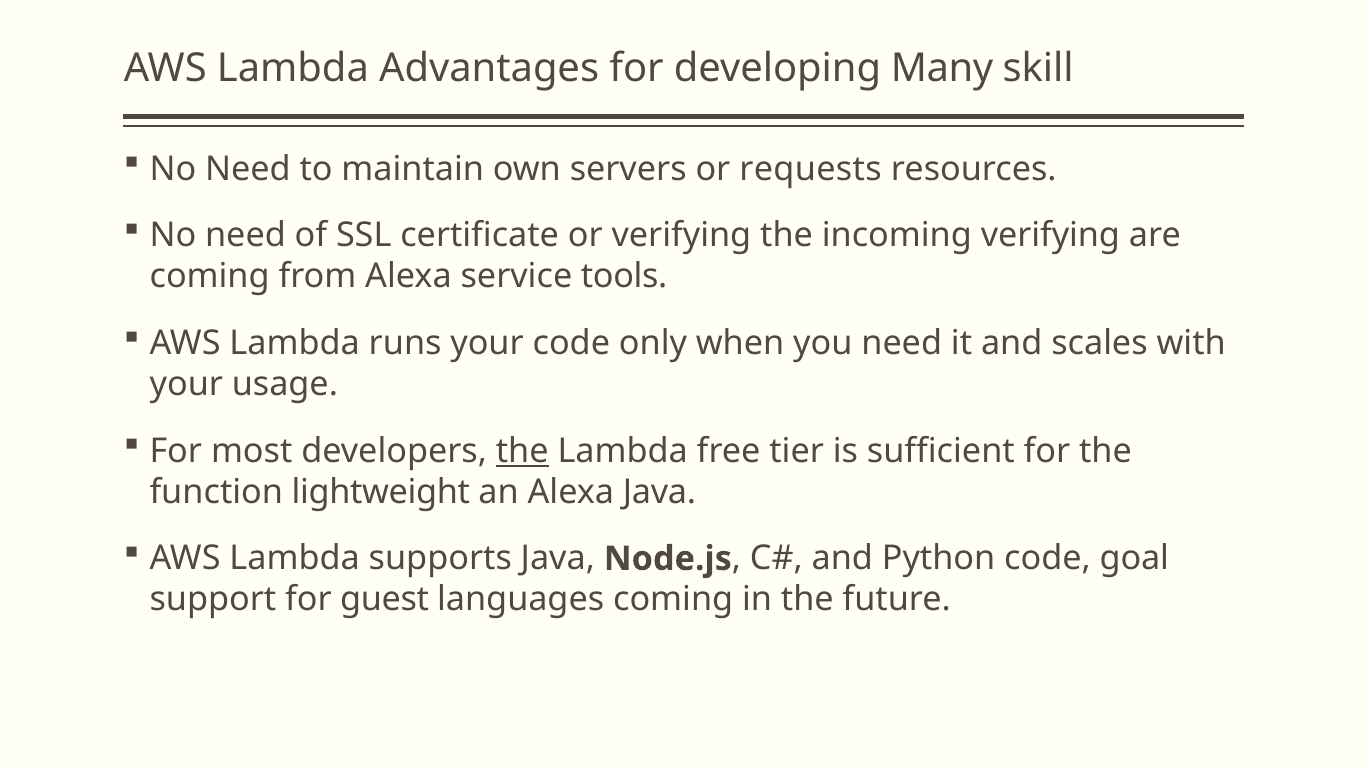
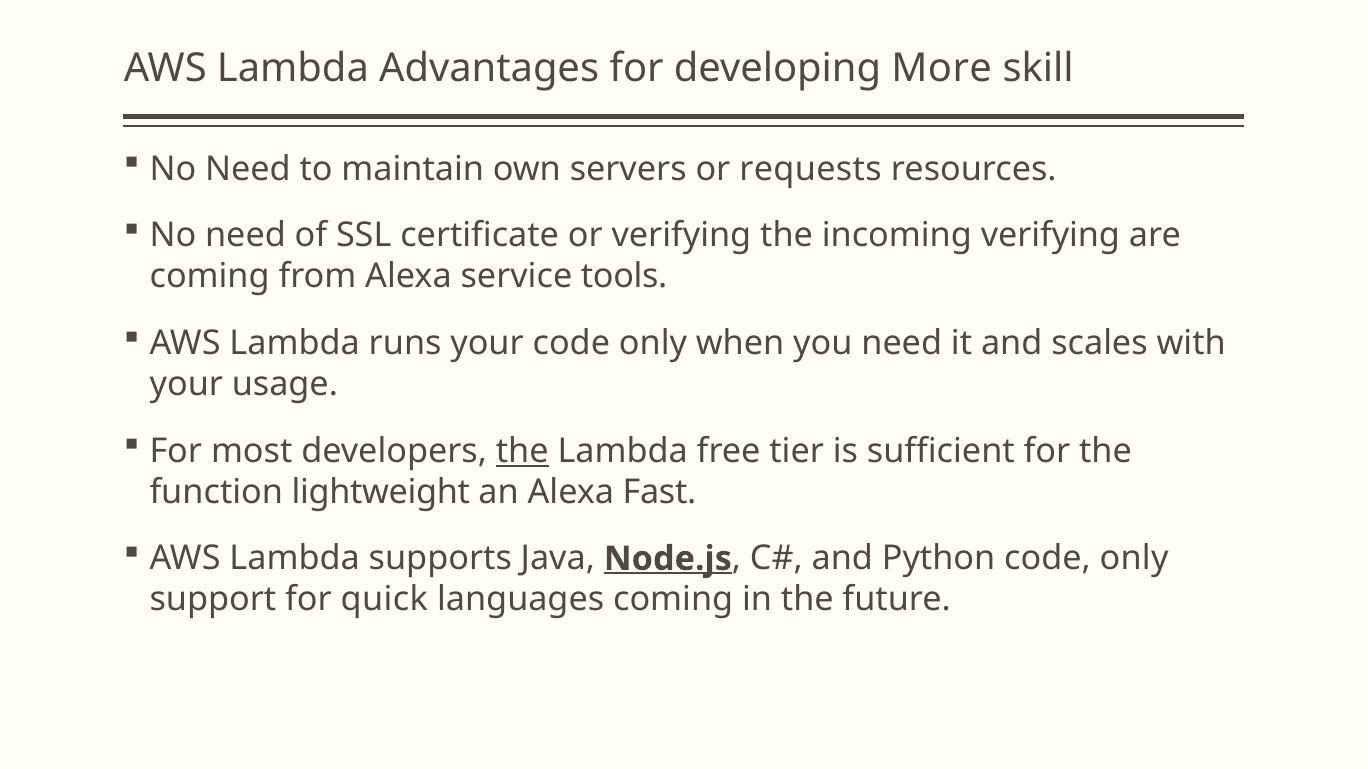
Many: Many -> More
Alexa Java: Java -> Fast
Node.js underline: none -> present
Python code goal: goal -> only
guest: guest -> quick
